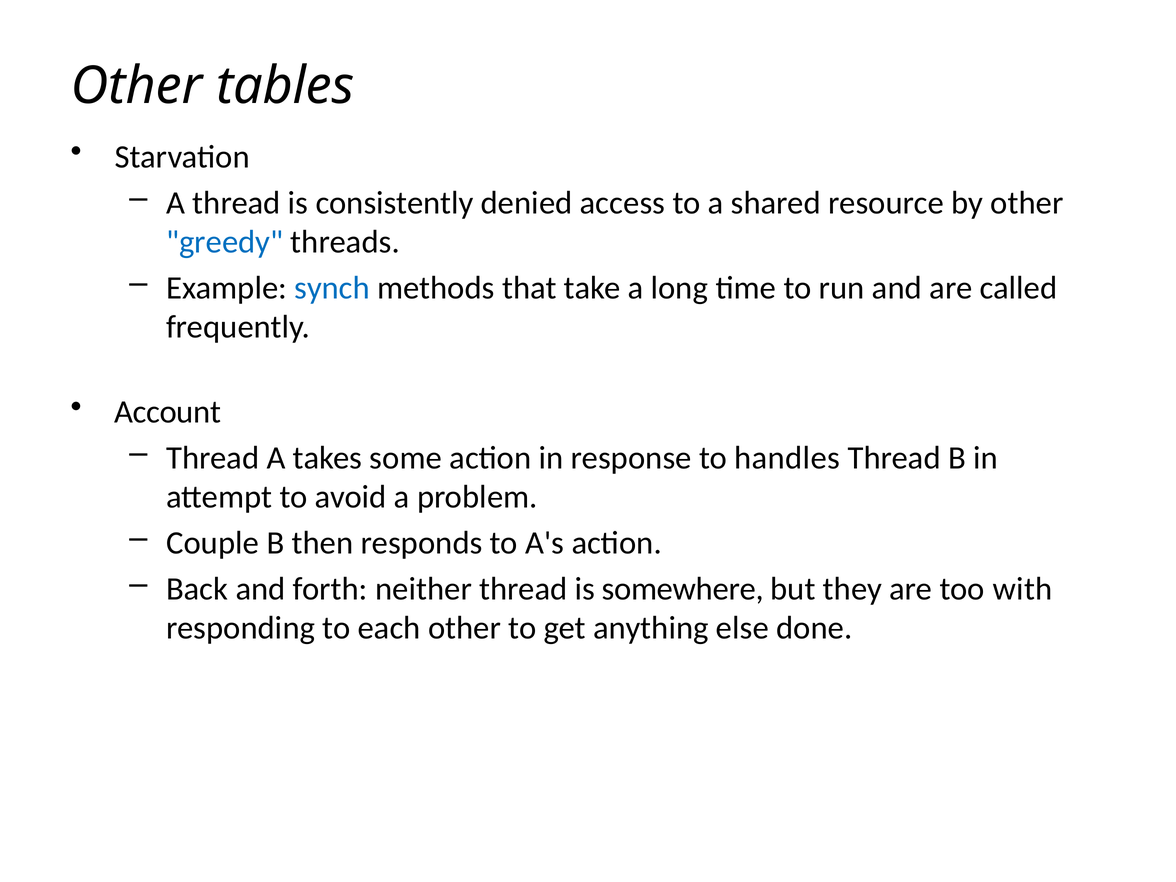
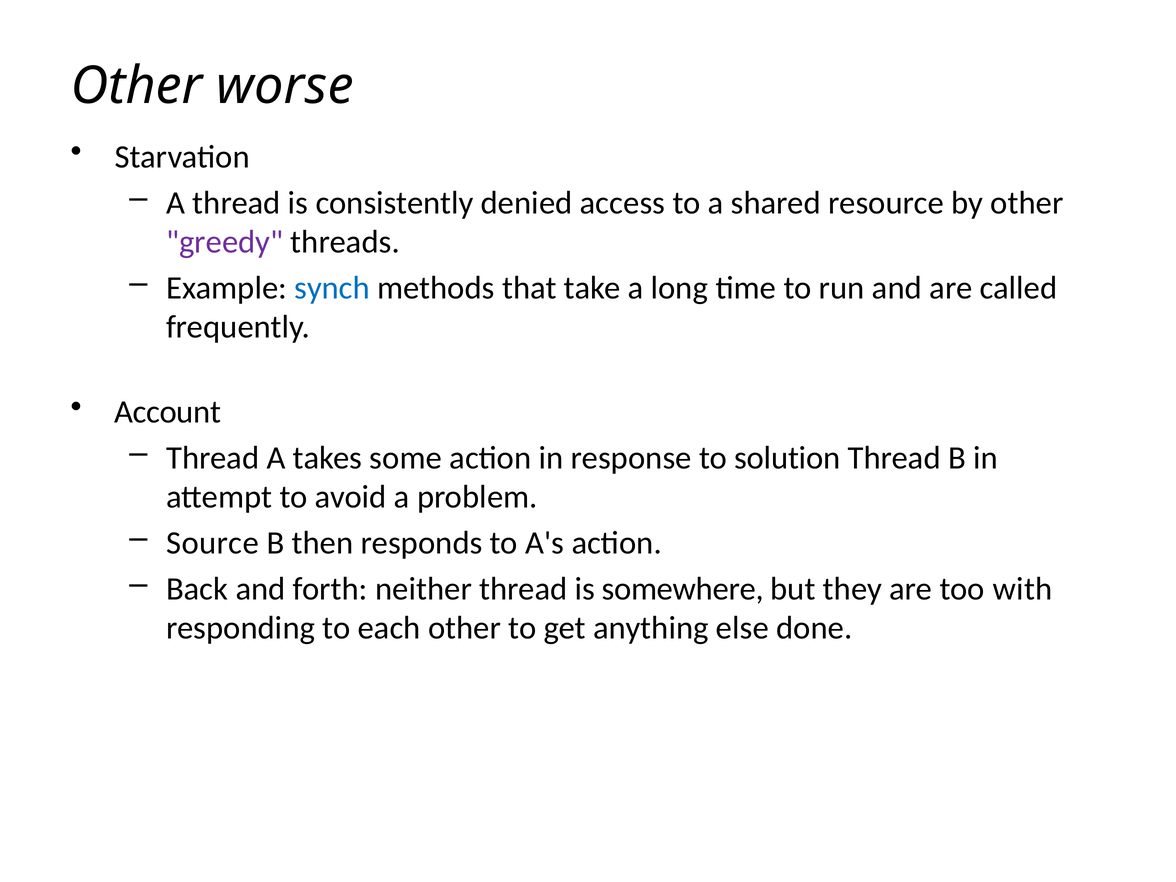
tables: tables -> worse
greedy colour: blue -> purple
handles: handles -> solution
Couple: Couple -> Source
